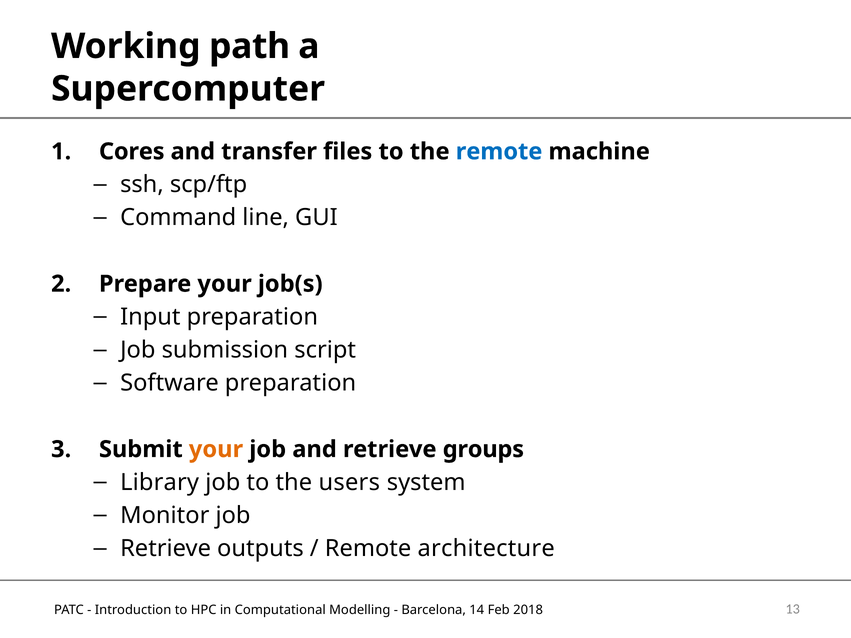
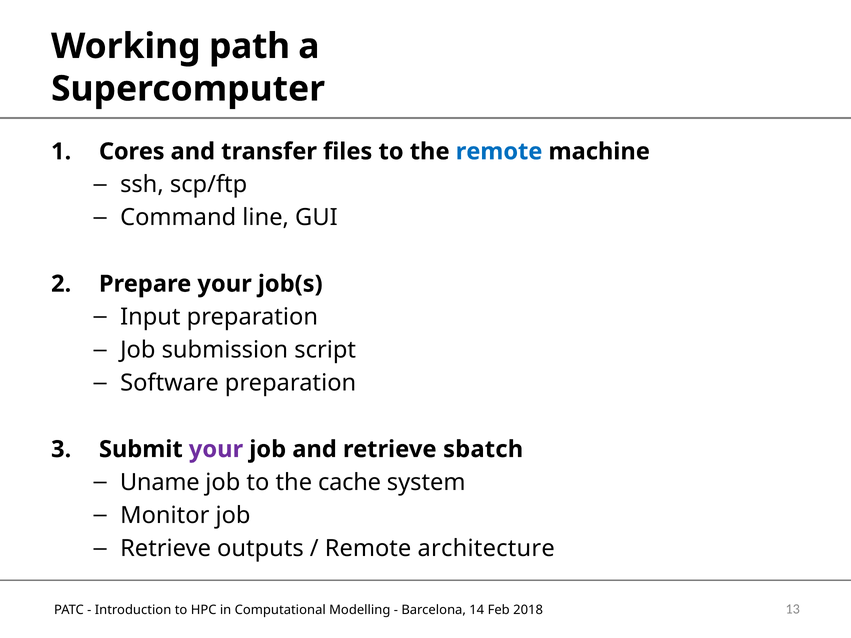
your at (216, 449) colour: orange -> purple
groups: groups -> sbatch
Library: Library -> Uname
users: users -> cache
